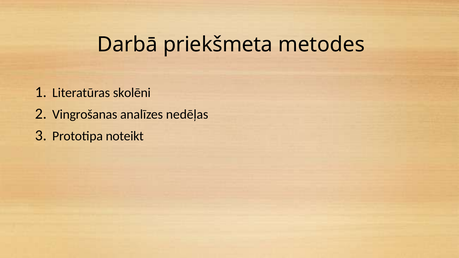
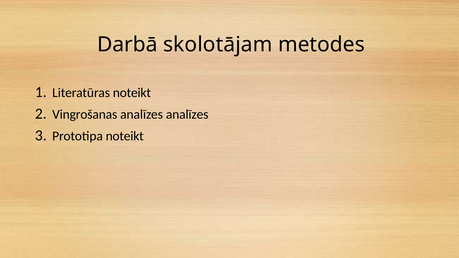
priekšmeta: priekšmeta -> skolotājam
Literatūras skolēni: skolēni -> noteikt
analīzes nedēļas: nedēļas -> analīzes
